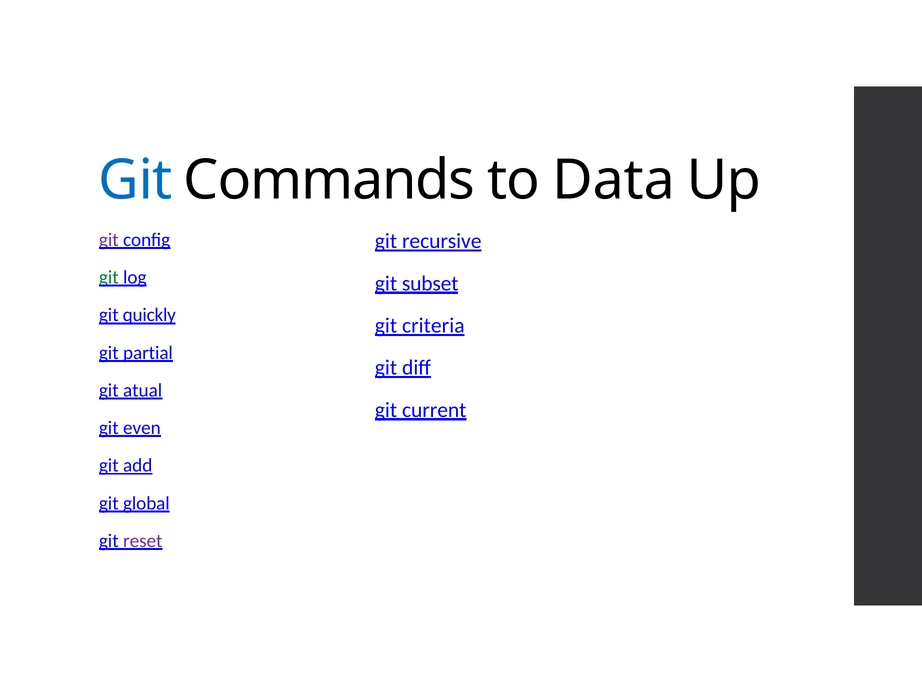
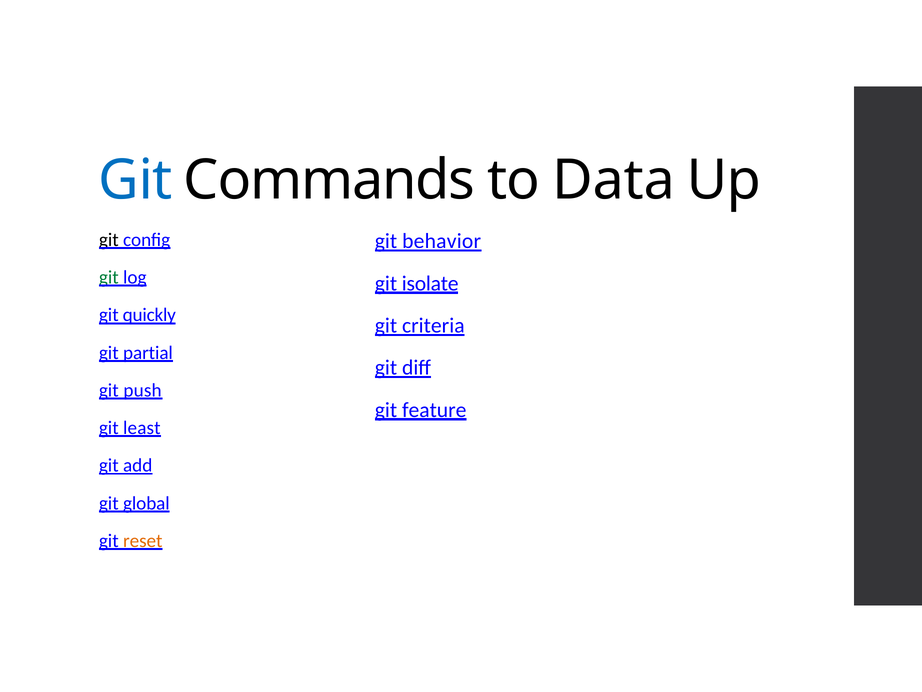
git at (109, 240) colour: purple -> black
recursive: recursive -> behavior
subset: subset -> isolate
atual: atual -> push
current: current -> feature
even: even -> least
reset colour: purple -> orange
